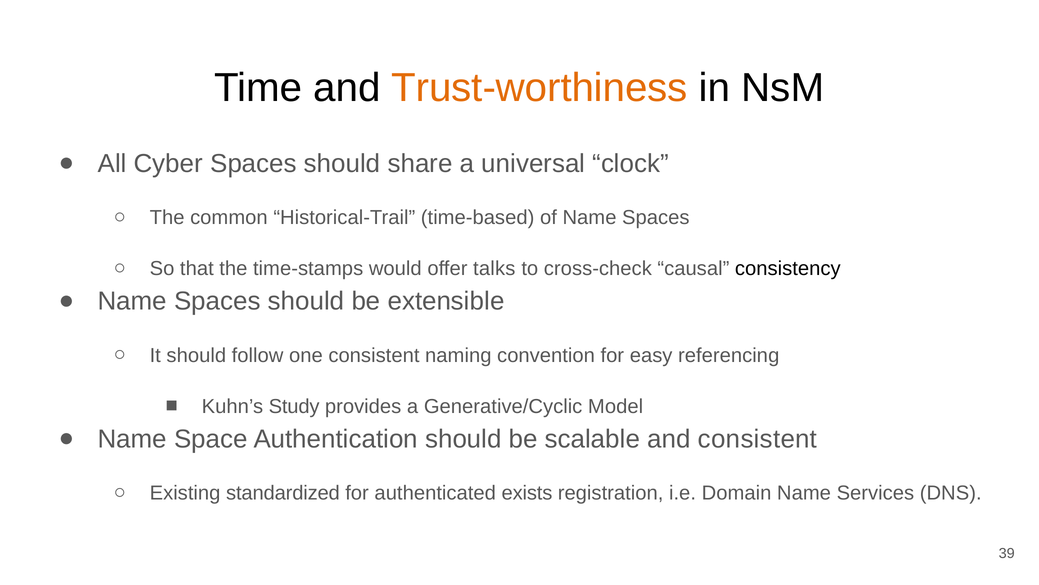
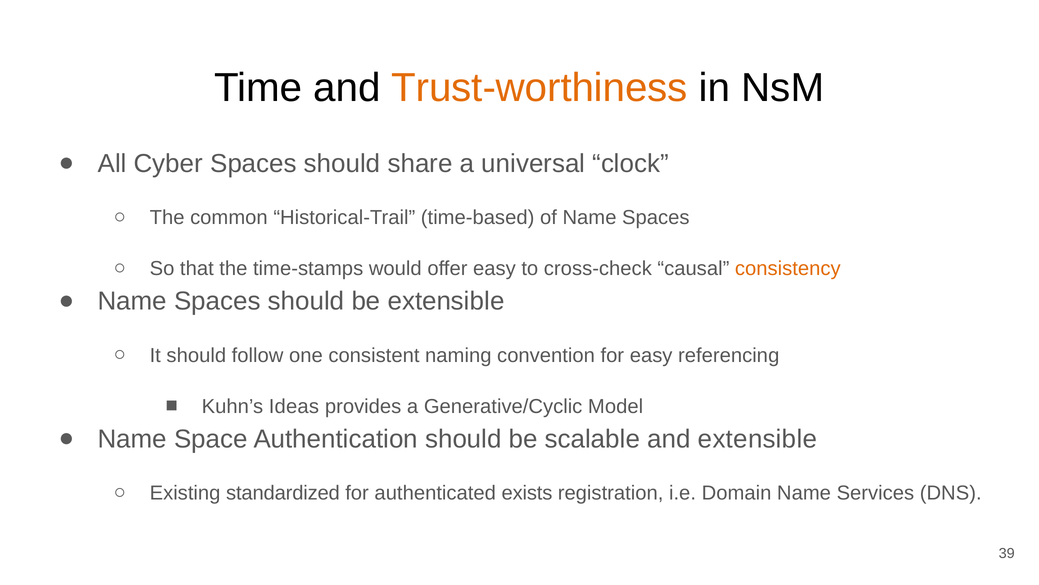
offer talks: talks -> easy
consistency colour: black -> orange
Study: Study -> Ideas
and consistent: consistent -> extensible
